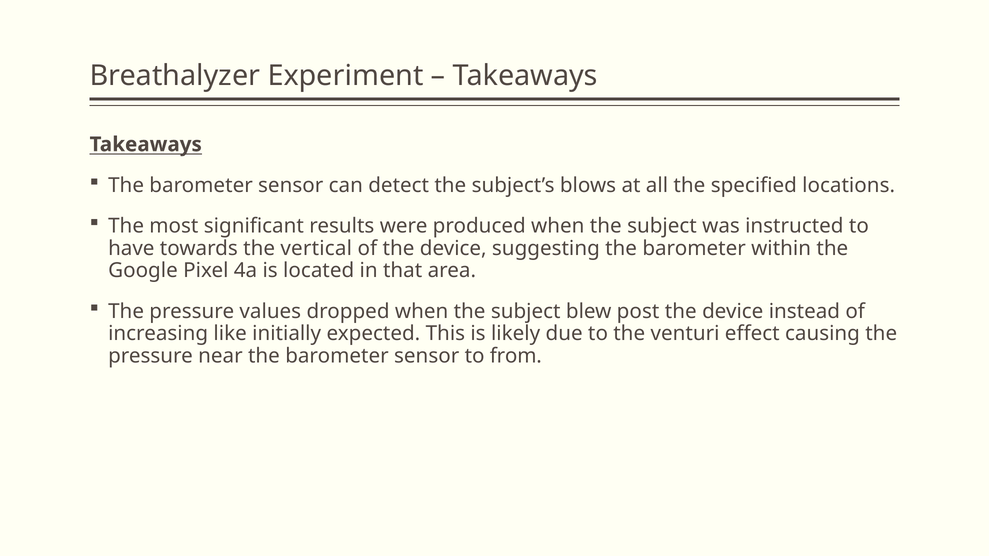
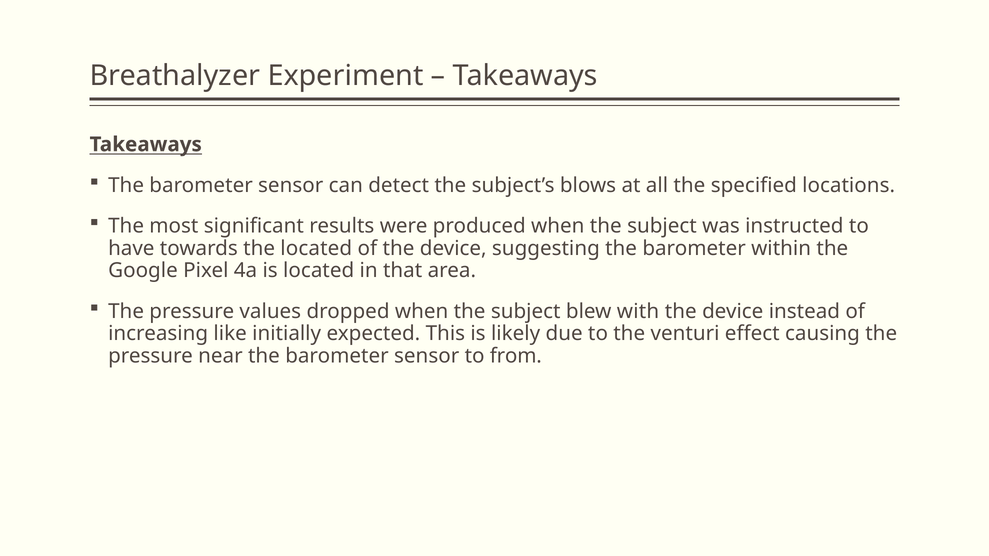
the vertical: vertical -> located
post: post -> with
